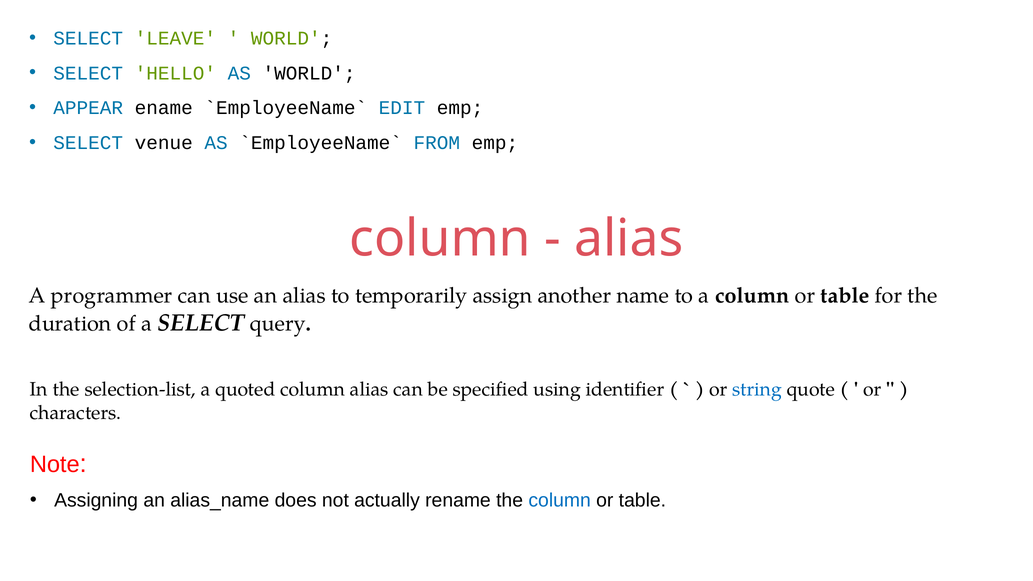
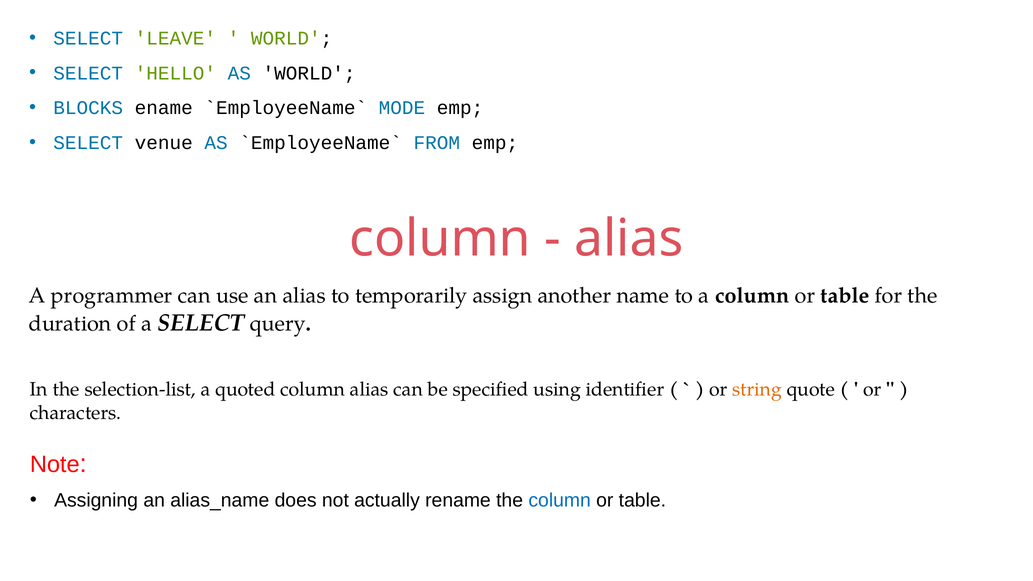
APPEAR: APPEAR -> BLOCKS
EDIT: EDIT -> MODE
string colour: blue -> orange
